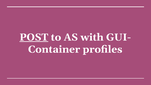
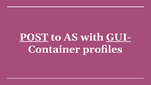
GUI- underline: none -> present
